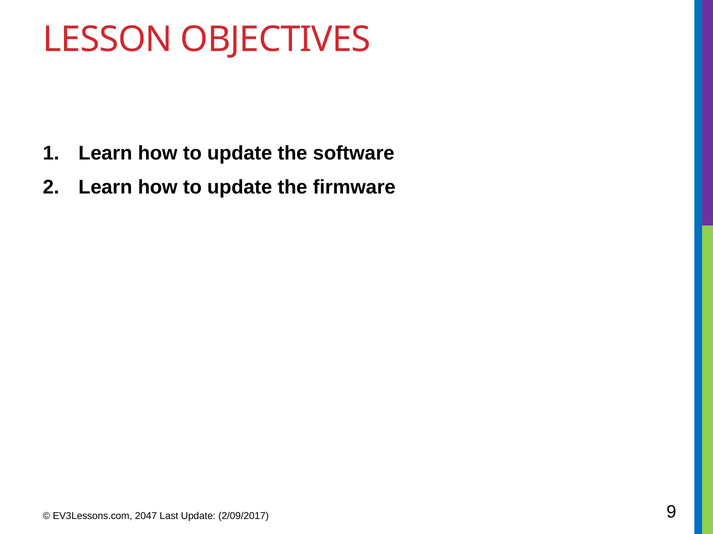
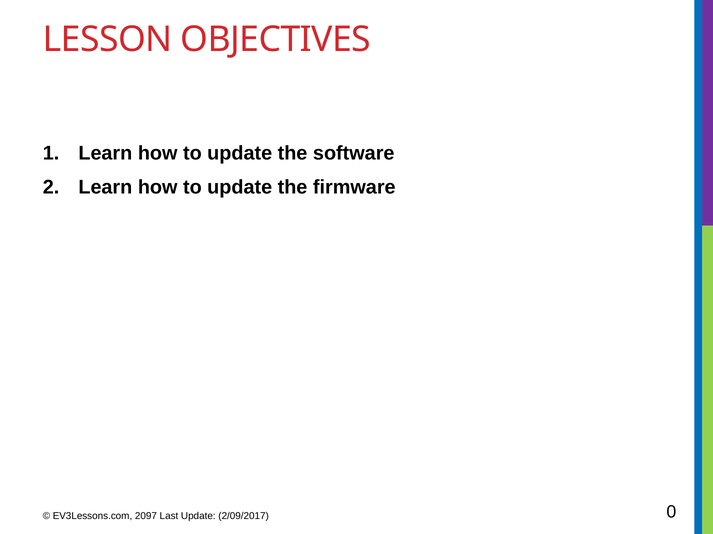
2047: 2047 -> 2097
9: 9 -> 0
